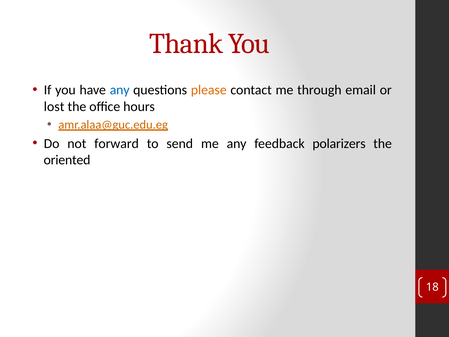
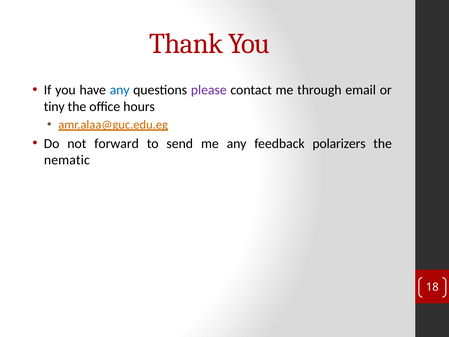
please colour: orange -> purple
lost: lost -> tiny
oriented: oriented -> nematic
